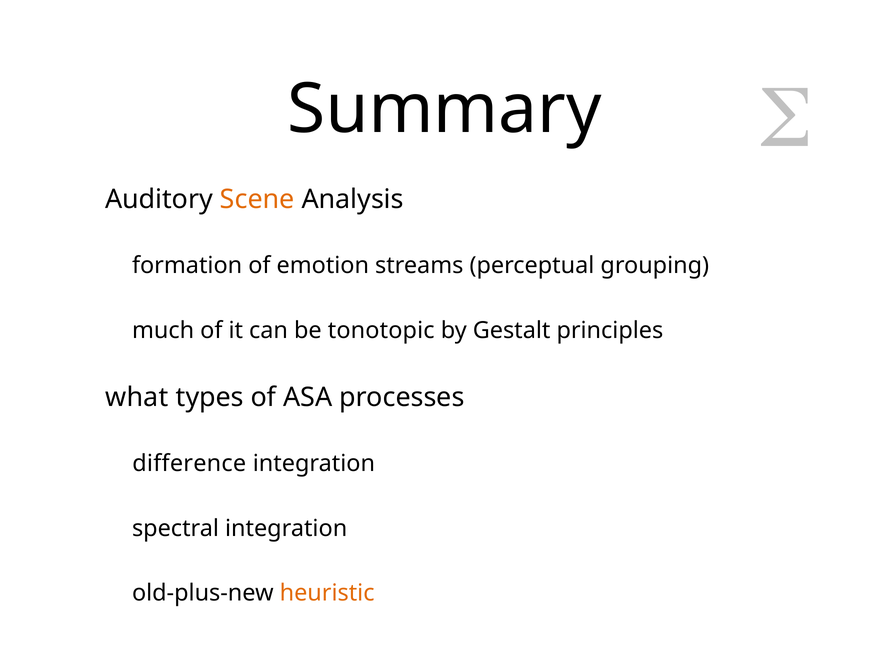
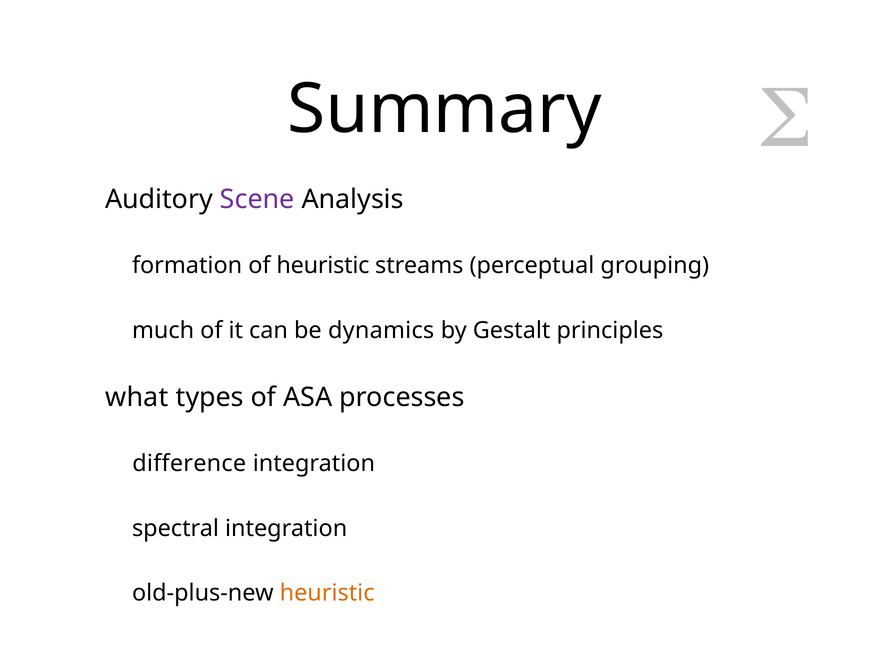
Scene colour: orange -> purple
of emotion: emotion -> heuristic
tonotopic: tonotopic -> dynamics
